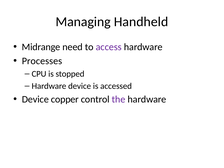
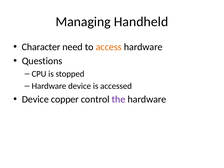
Midrange: Midrange -> Character
access colour: purple -> orange
Processes: Processes -> Questions
